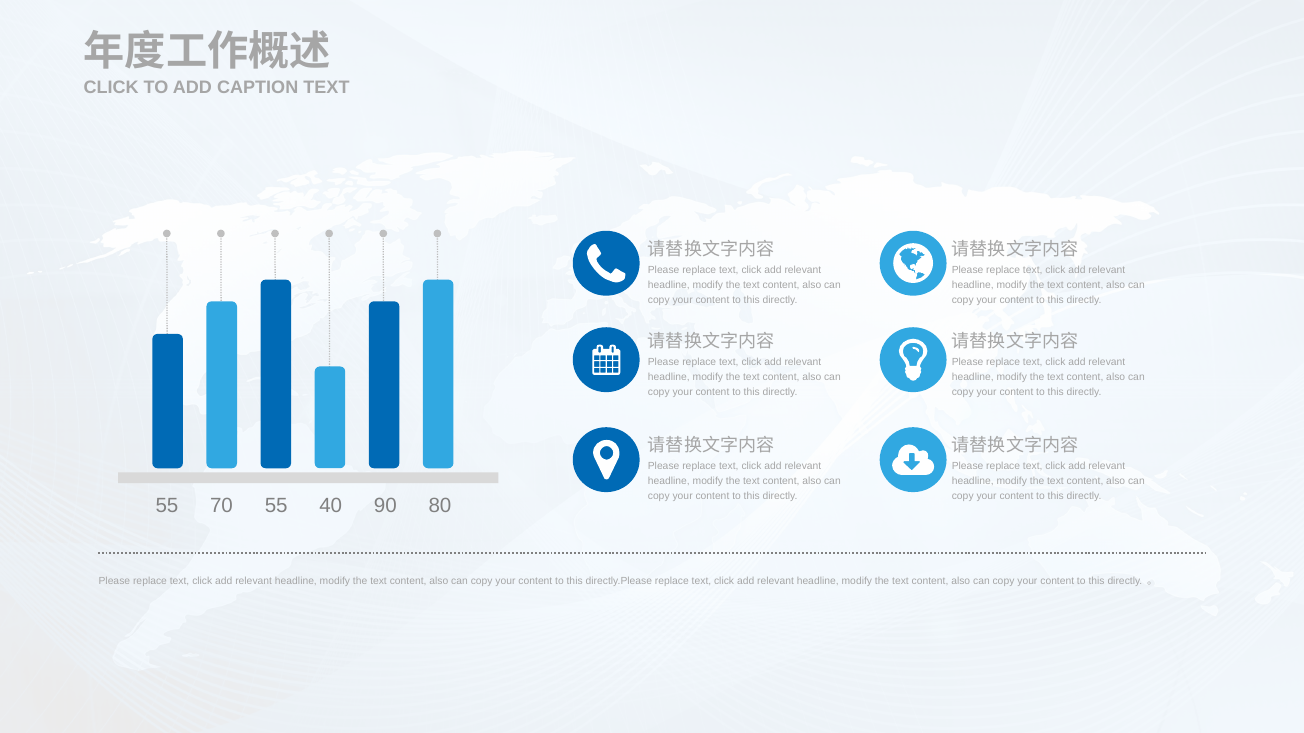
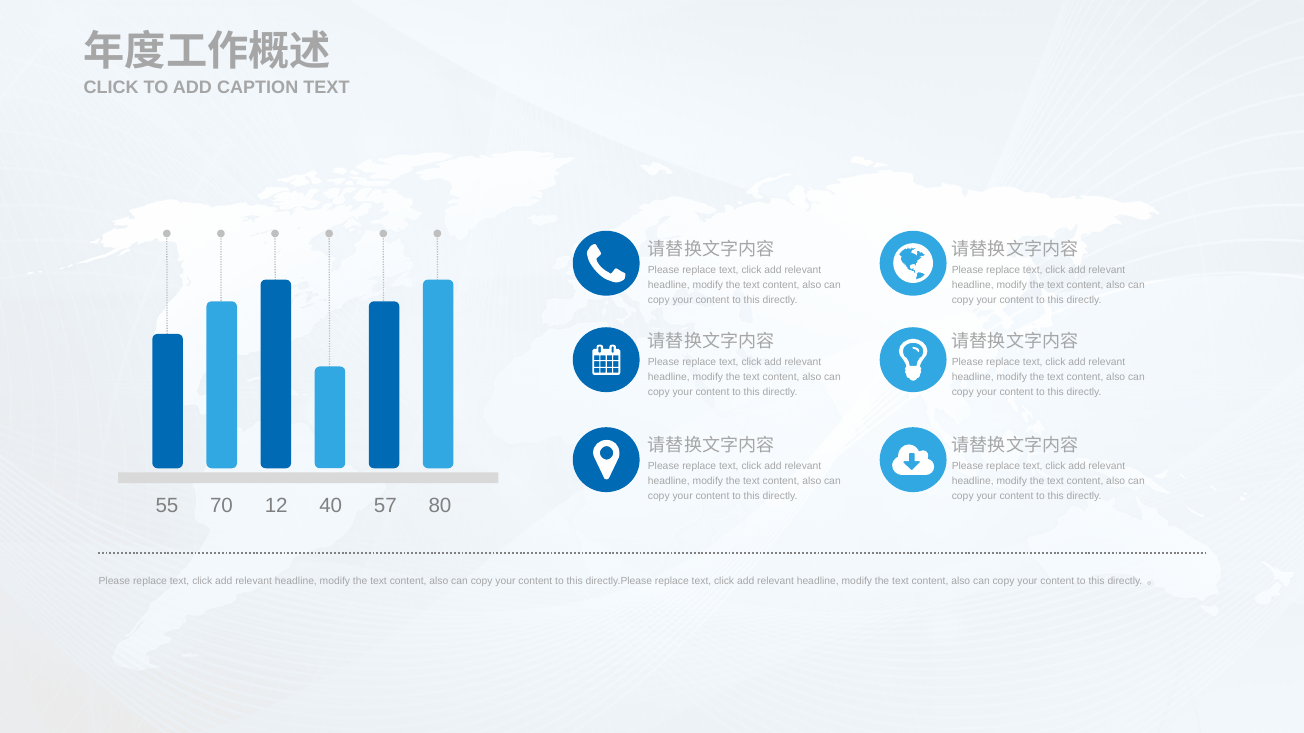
70 55: 55 -> 12
90: 90 -> 57
